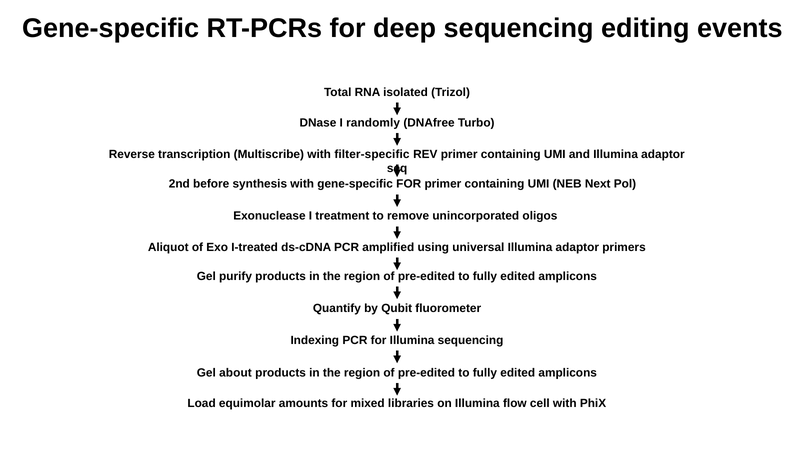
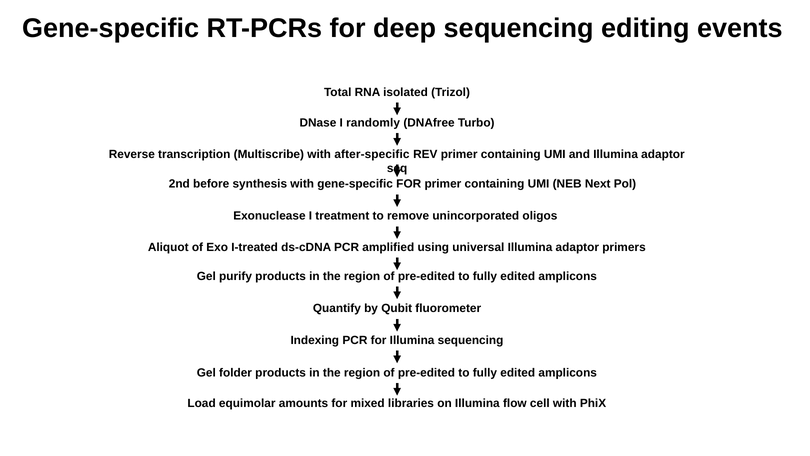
filter-specific: filter-specific -> after-specific
about: about -> folder
